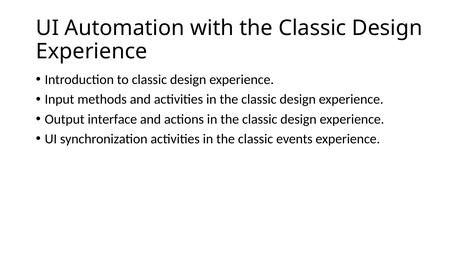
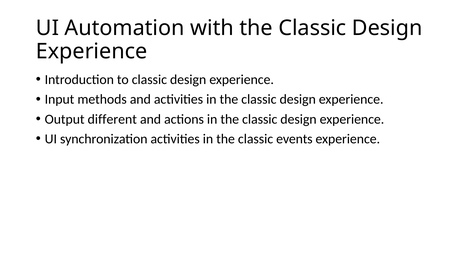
interface: interface -> different
